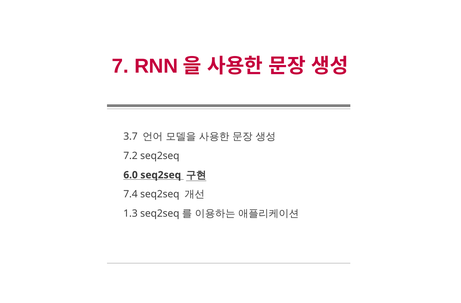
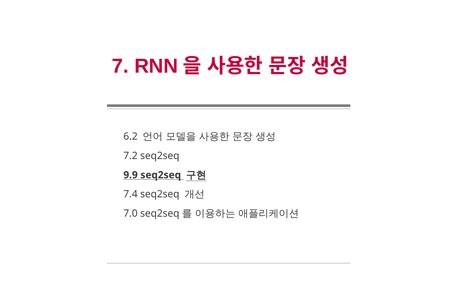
3.7: 3.7 -> 6.2
6.0: 6.0 -> 9.9
1.3: 1.3 -> 7.0
